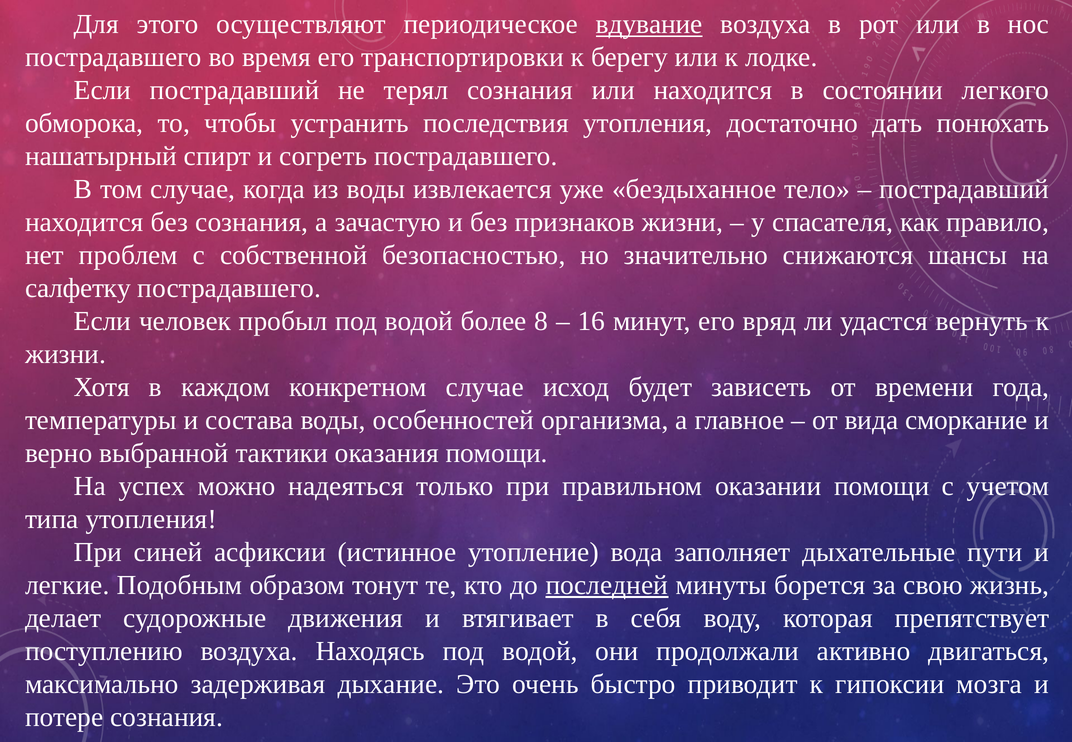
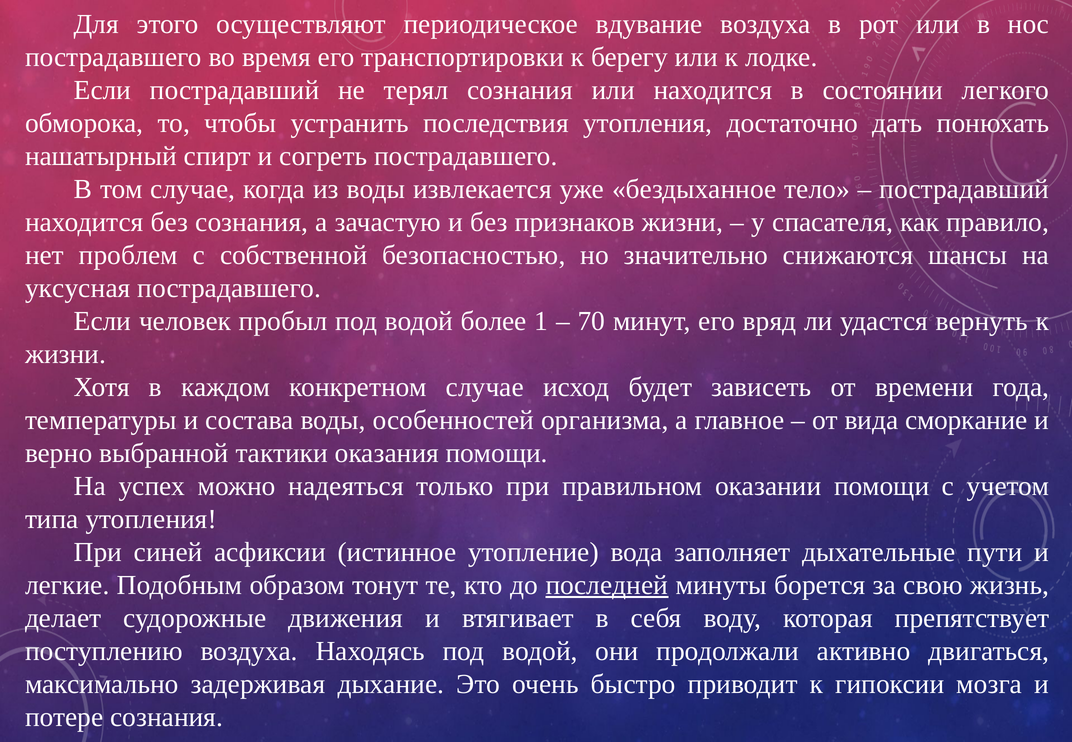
вдувание underline: present -> none
салфетку: салфетку -> уксусная
8: 8 -> 1
16: 16 -> 70
